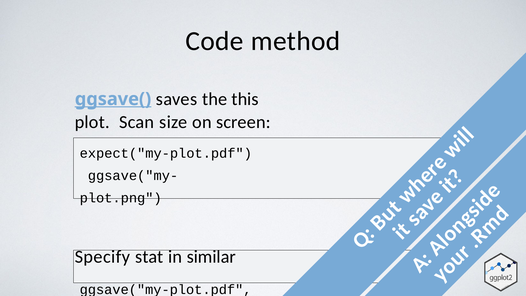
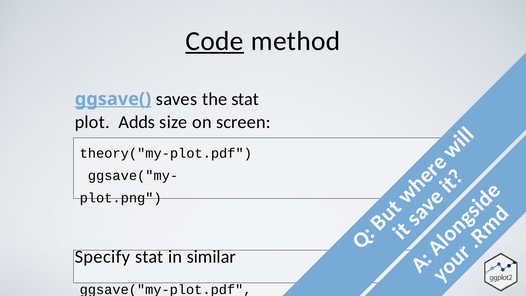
Code underline: none -> present
the this: this -> stat
Scan: Scan -> Adds
expect("my-plot.pdf: expect("my-plot.pdf -> theory("my-plot.pdf
